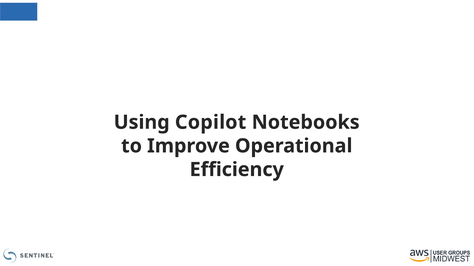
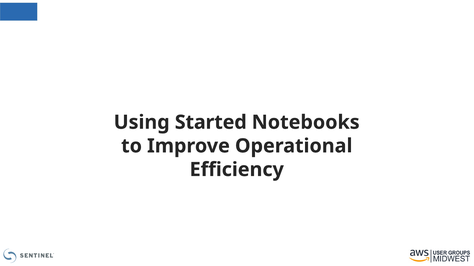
Copilot: Copilot -> Started
